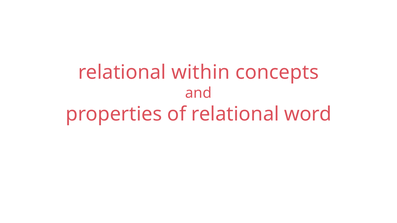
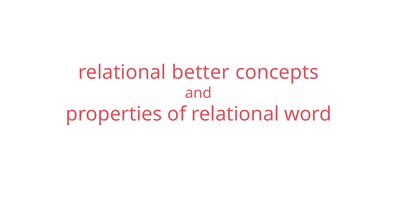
within: within -> better
